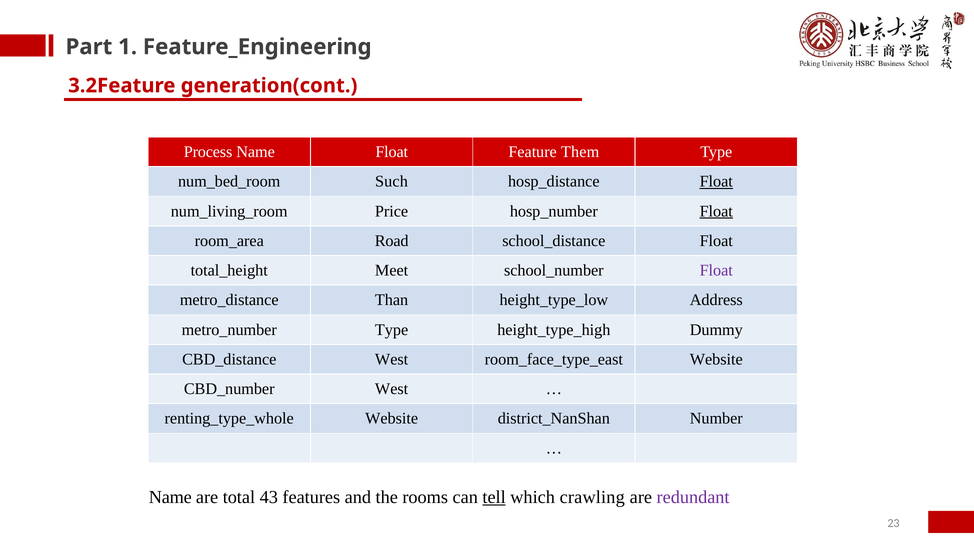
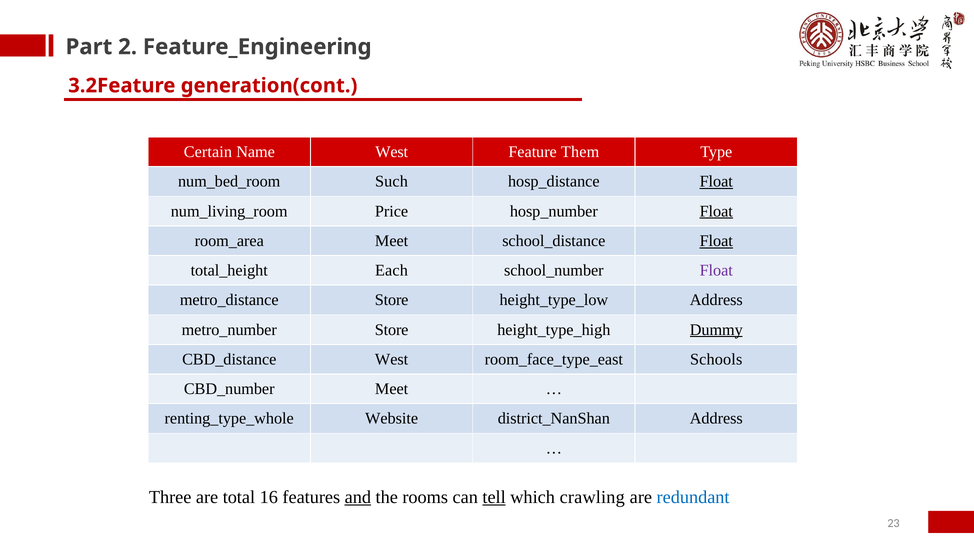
1: 1 -> 2
Process: Process -> Certain
Name Float: Float -> West
Road at (392, 241): Road -> Meet
Float at (716, 241) underline: none -> present
Meet: Meet -> Each
Than at (392, 300): Than -> Store
Type at (392, 330): Type -> Store
Dummy underline: none -> present
Website at (716, 359): Website -> Schools
West at (392, 389): West -> Meet
Number at (716, 419): Number -> Address
Name at (170, 497): Name -> Three
43: 43 -> 16
and underline: none -> present
redundant colour: purple -> blue
